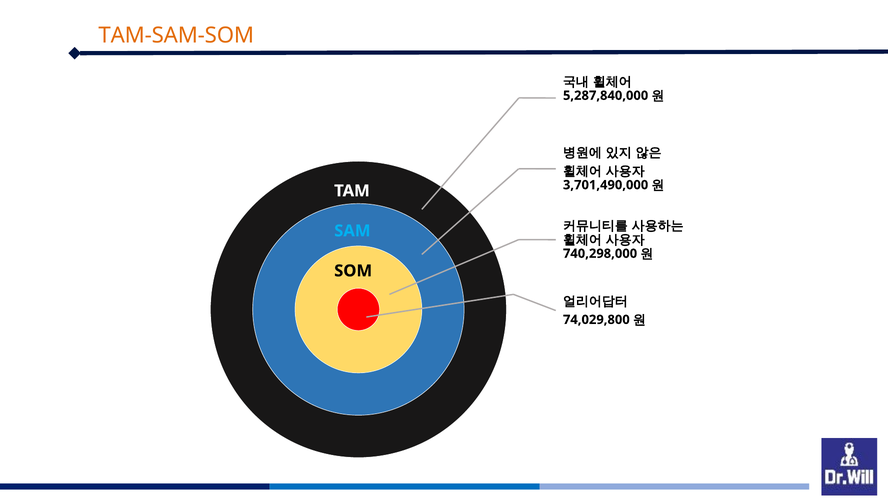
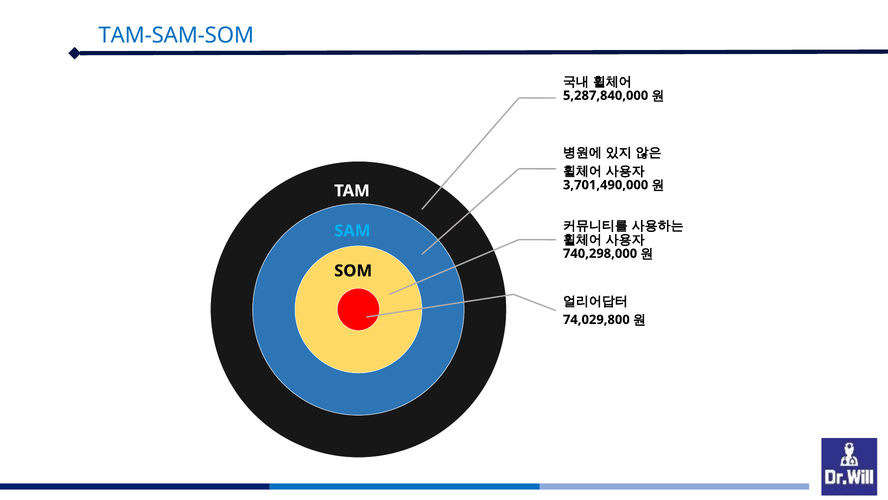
TAM-SAM-SOM colour: orange -> blue
